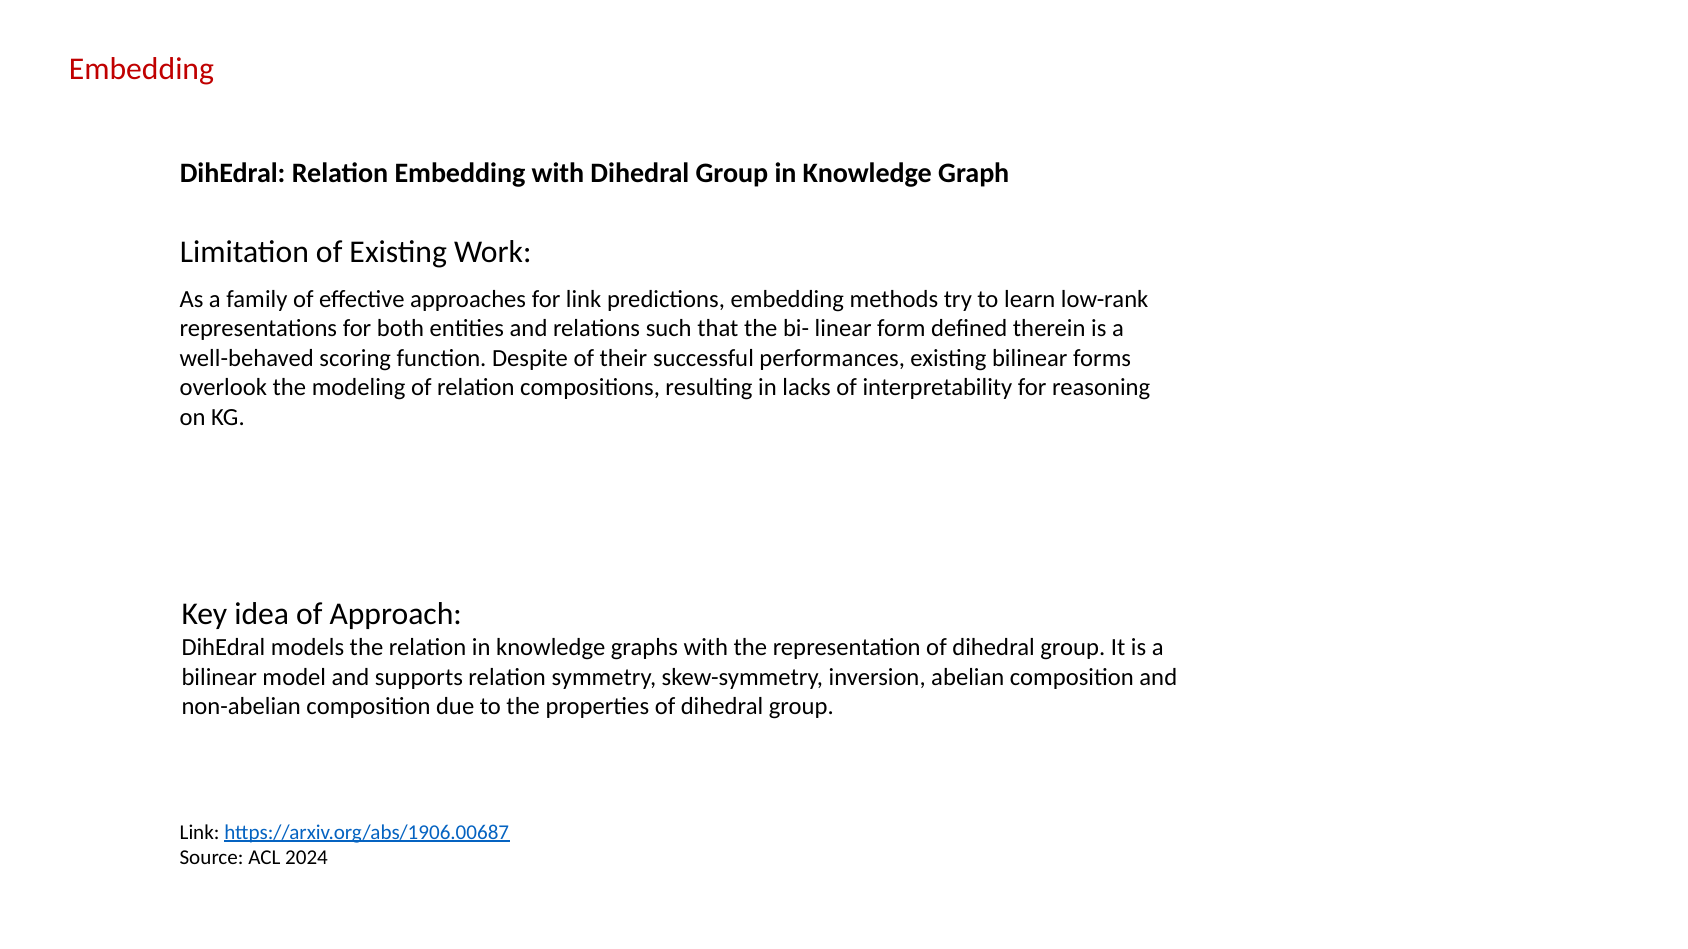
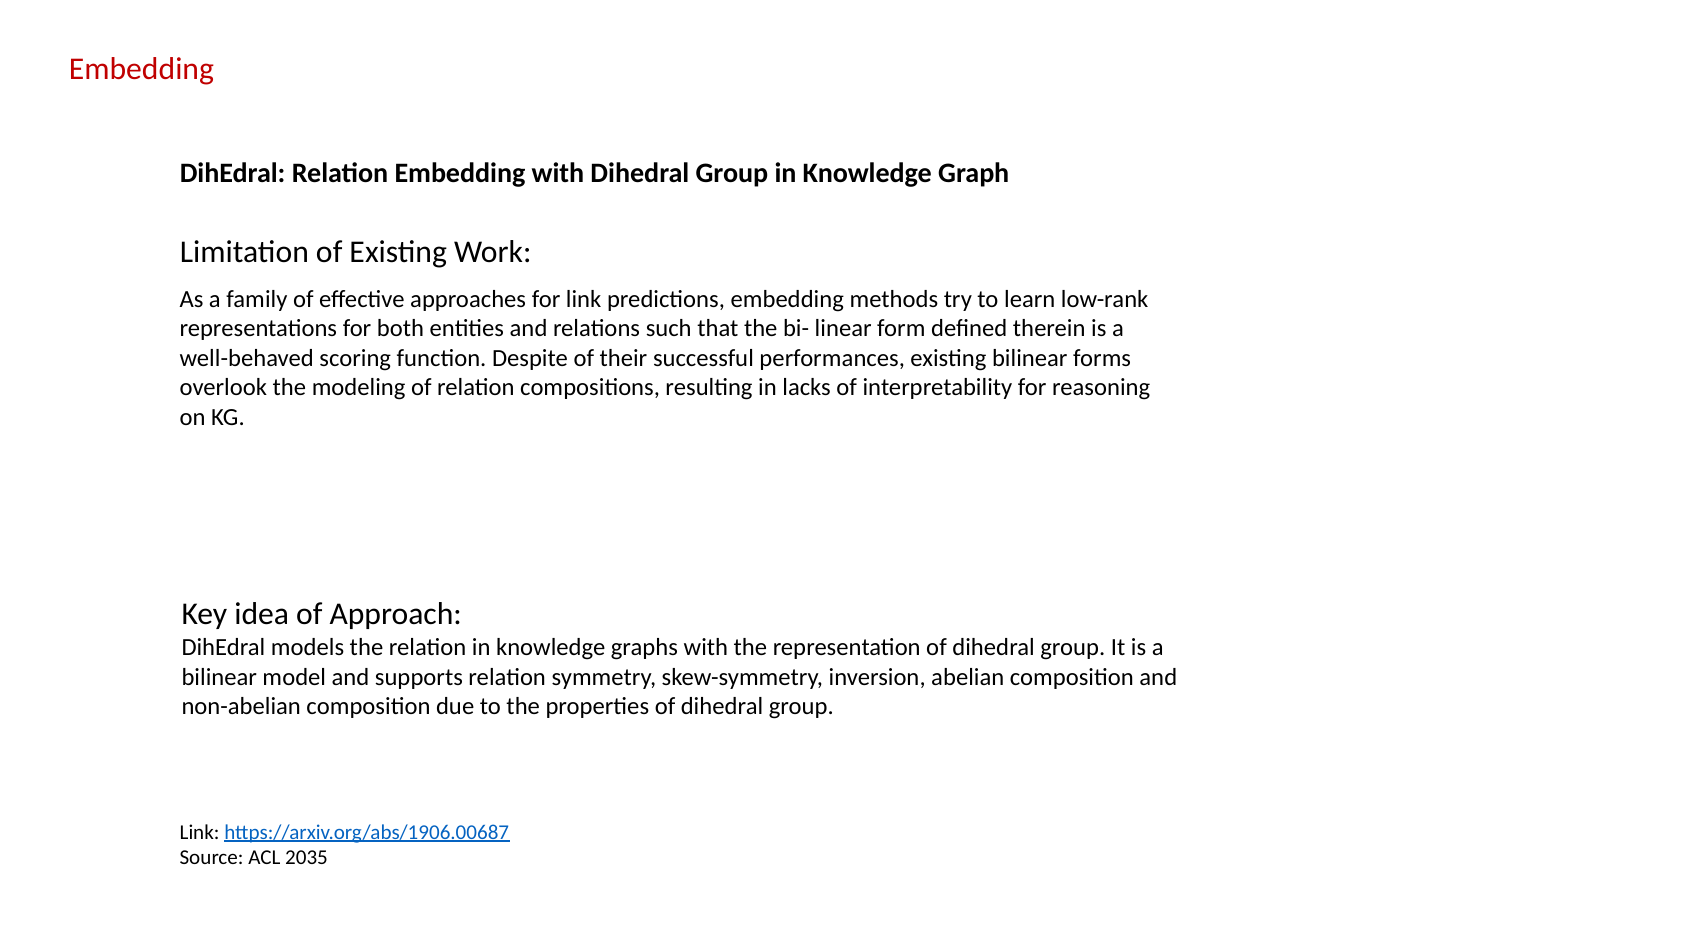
2024: 2024 -> 2035
